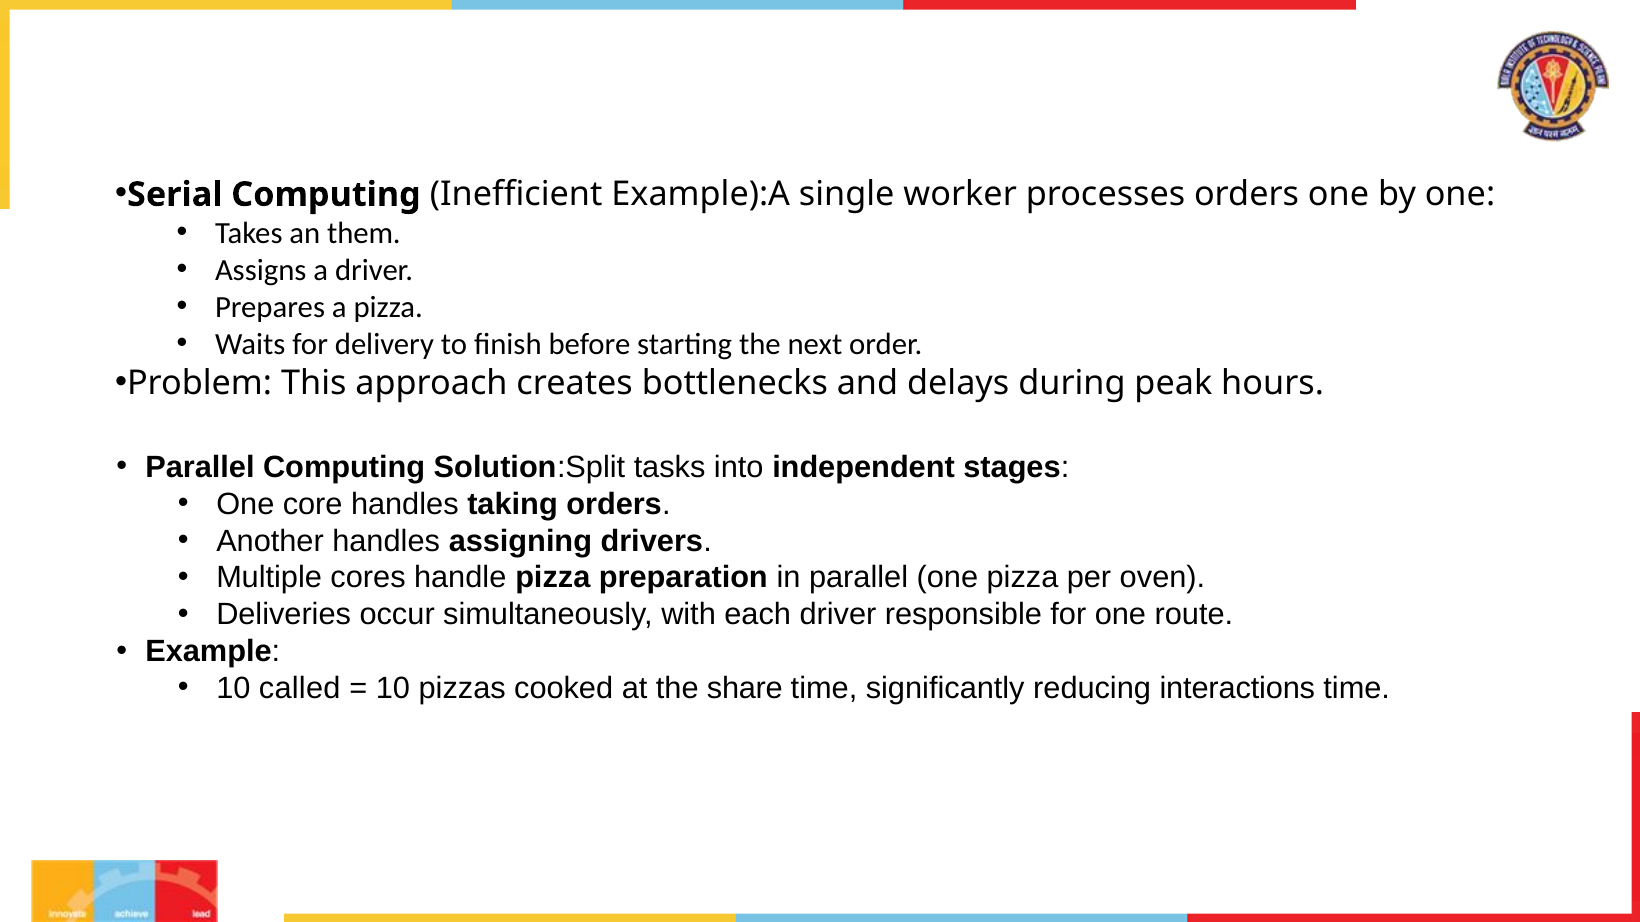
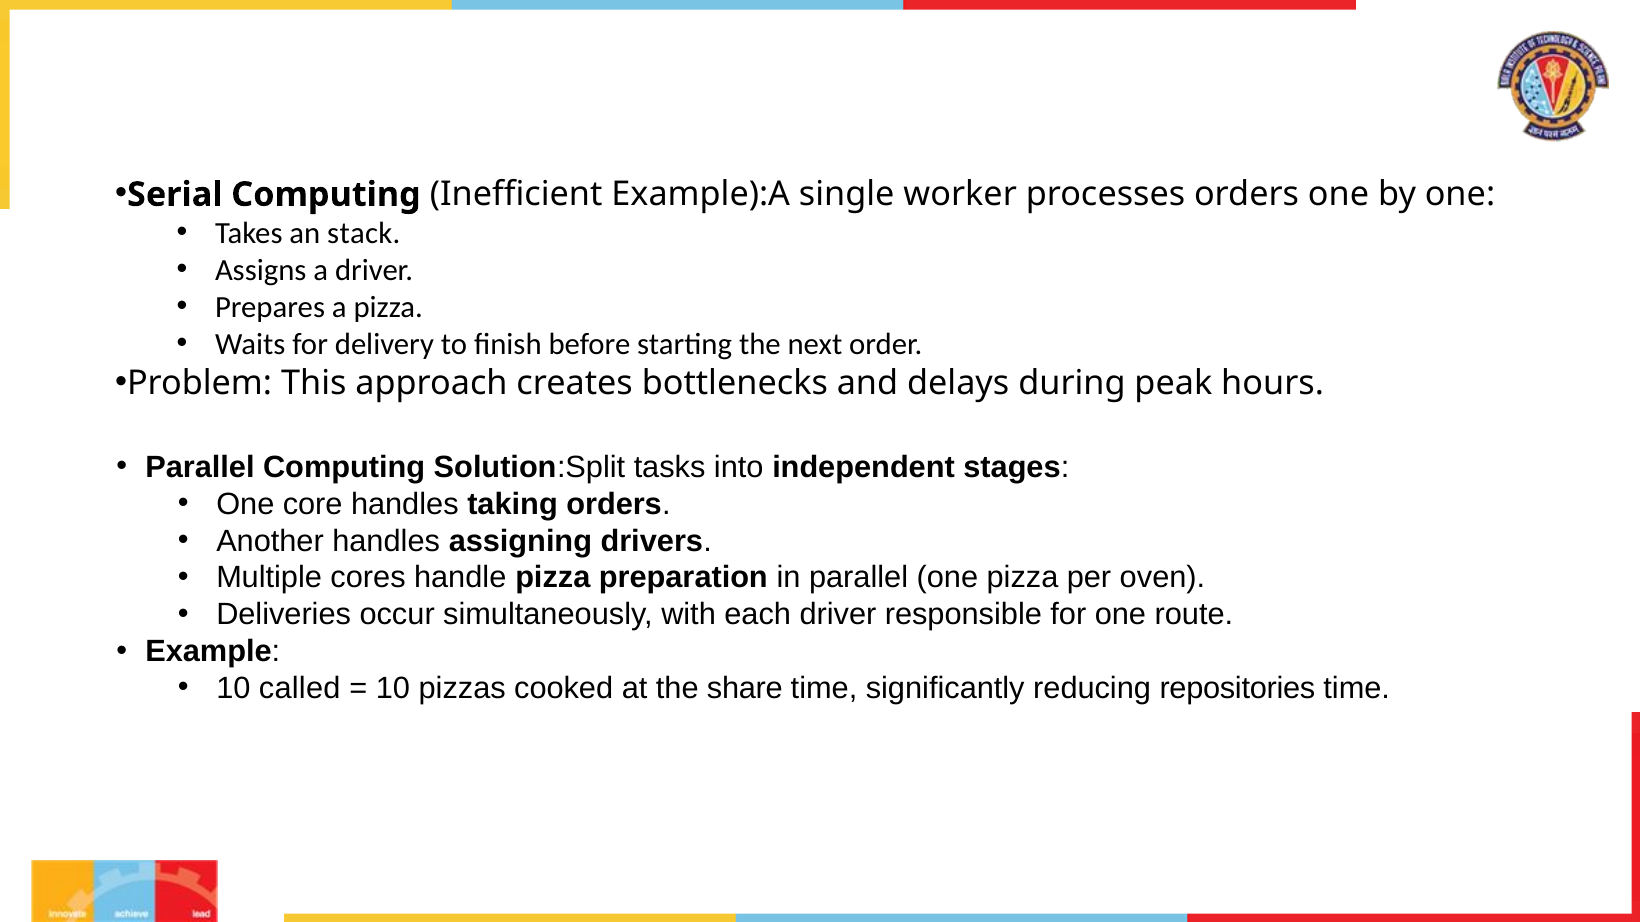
them: them -> stack
interactions: interactions -> repositories
